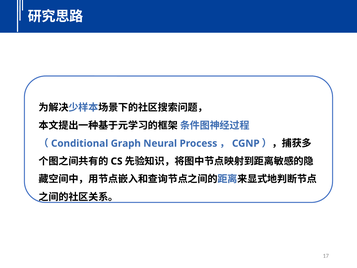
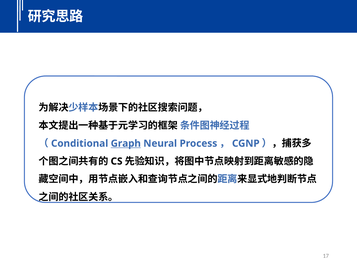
Graph underline: none -> present
